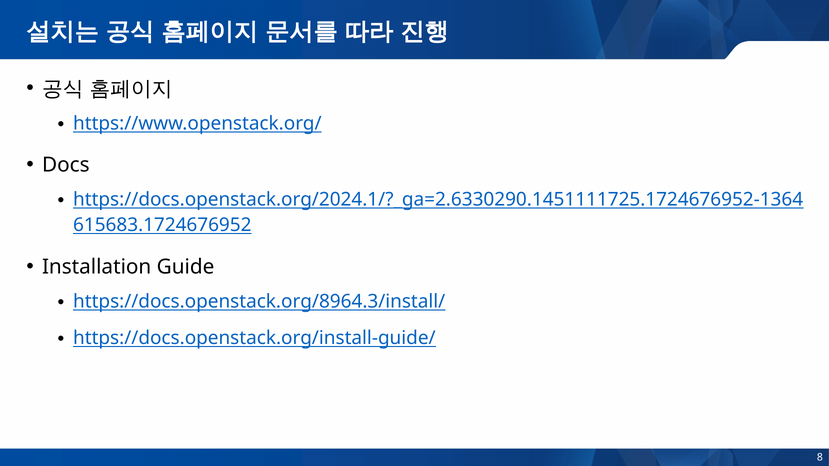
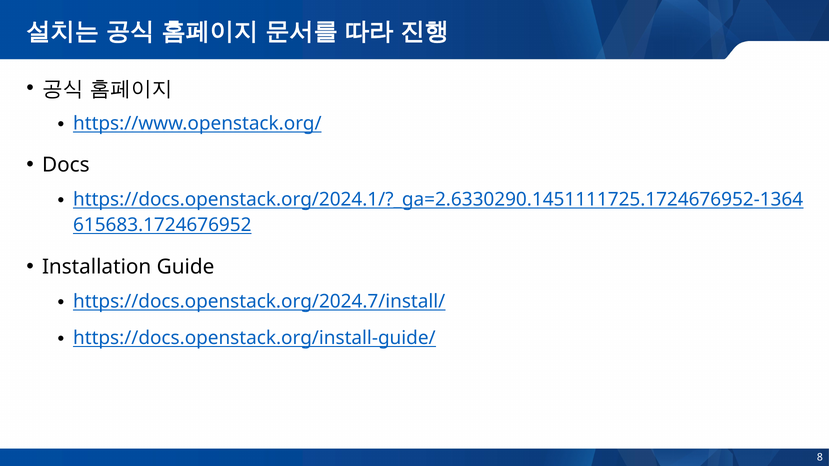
https://docs.openstack.org/8964.3/install/: https://docs.openstack.org/8964.3/install/ -> https://docs.openstack.org/2024.7/install/
